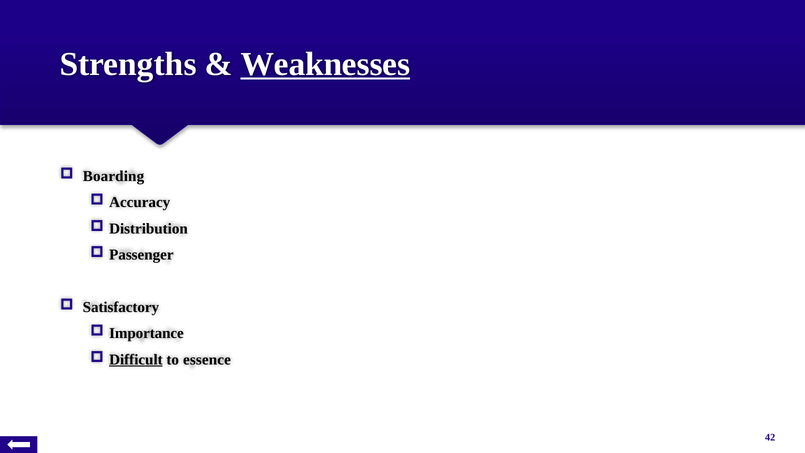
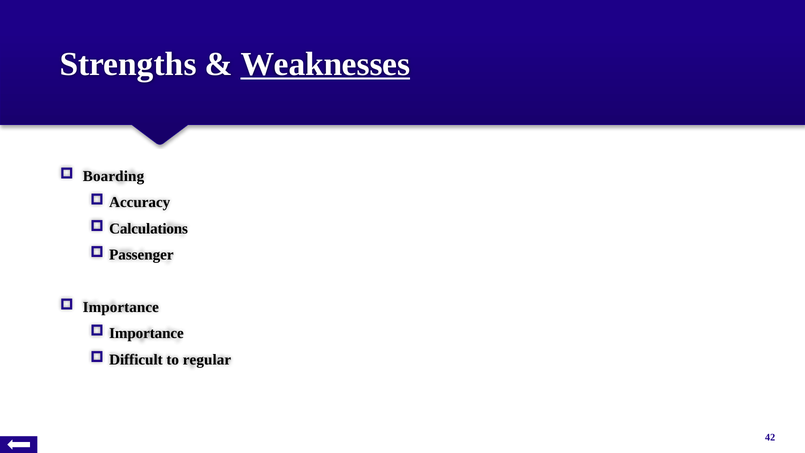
Distribution: Distribution -> Calculations
Satisfactory at (121, 307): Satisfactory -> Importance
Difficult underline: present -> none
essence: essence -> regular
